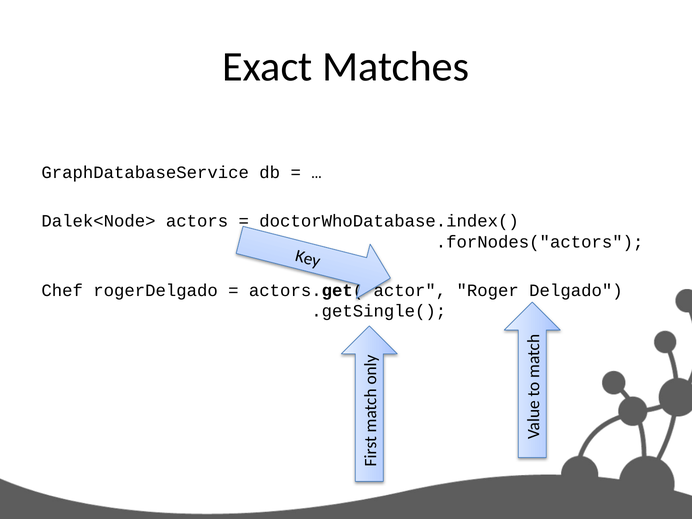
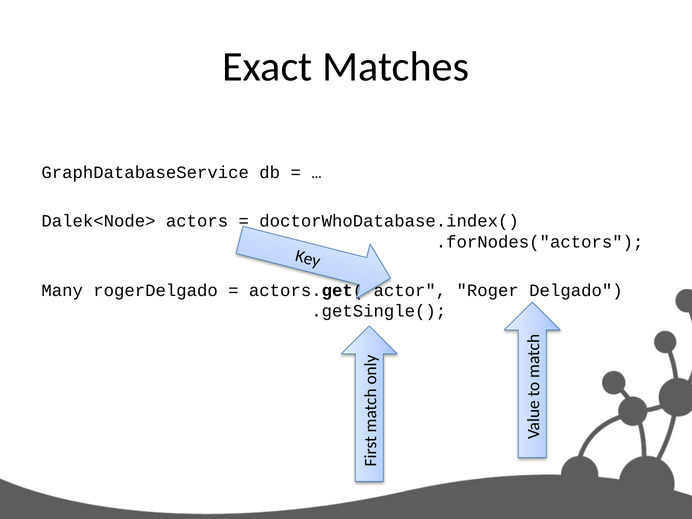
Chef: Chef -> Many
